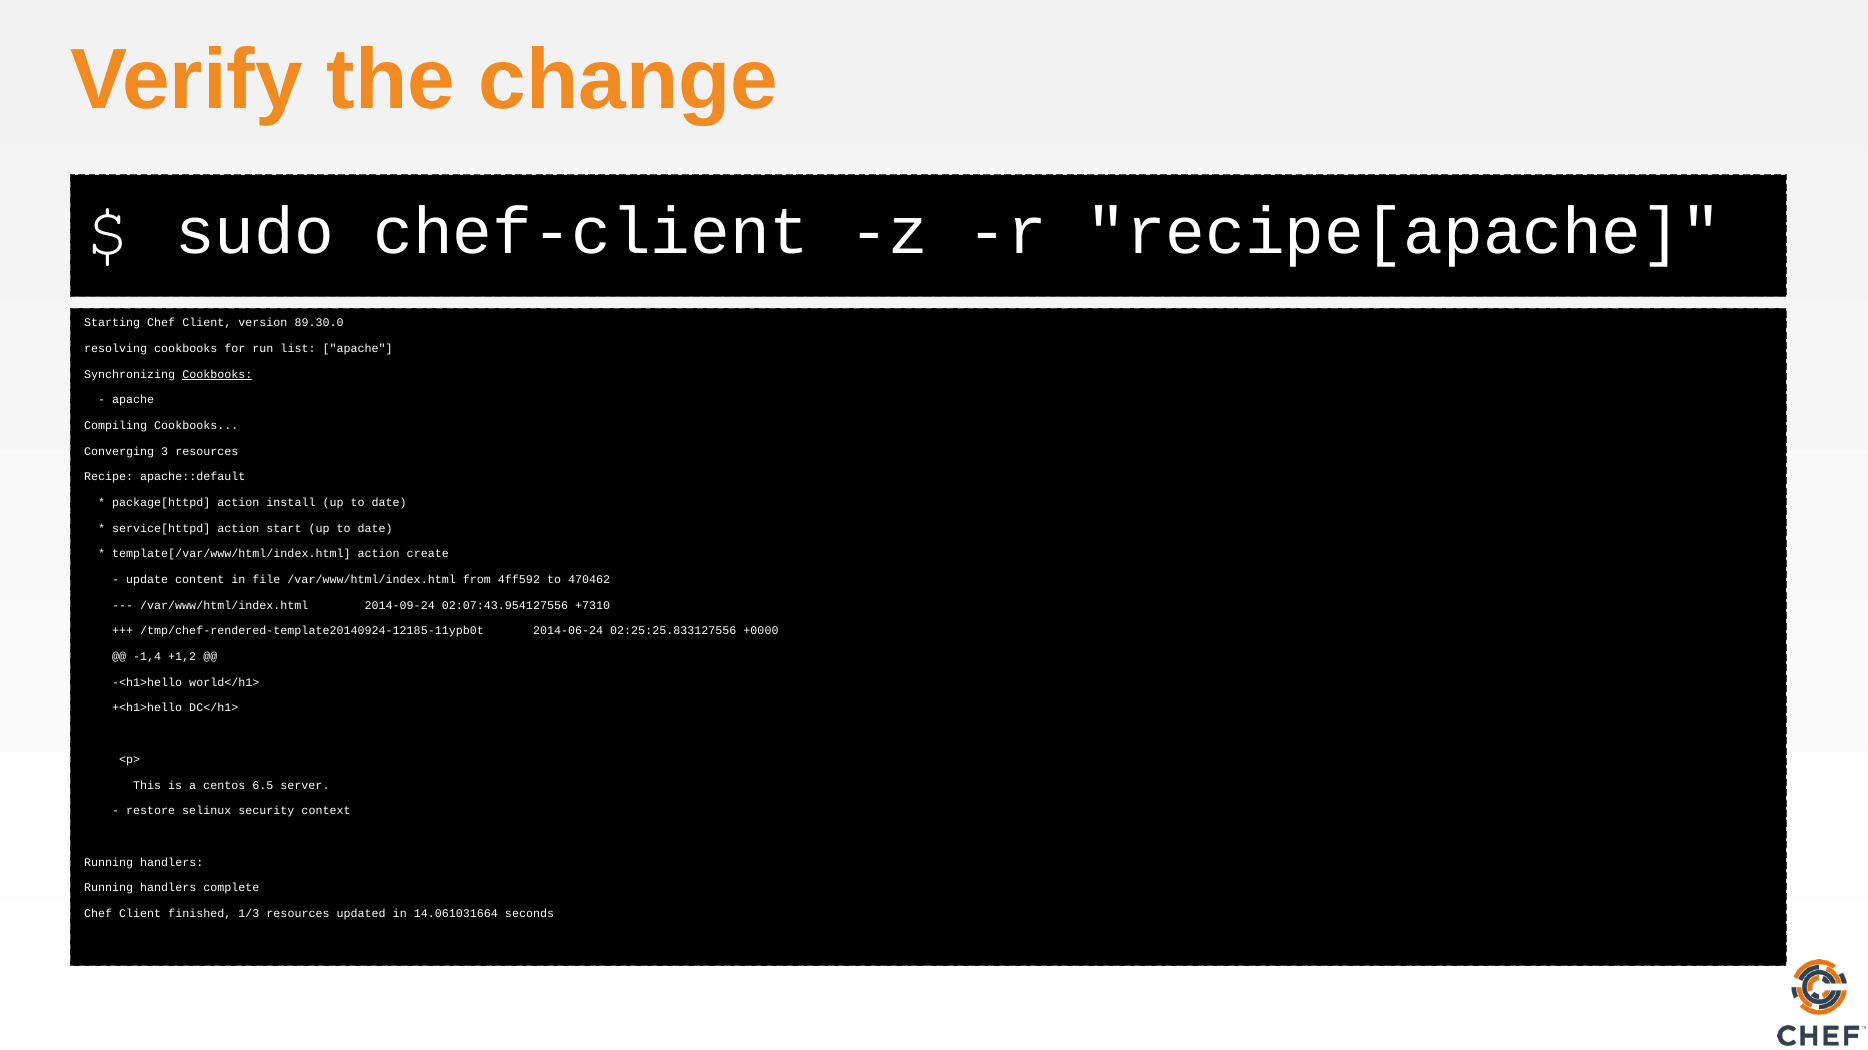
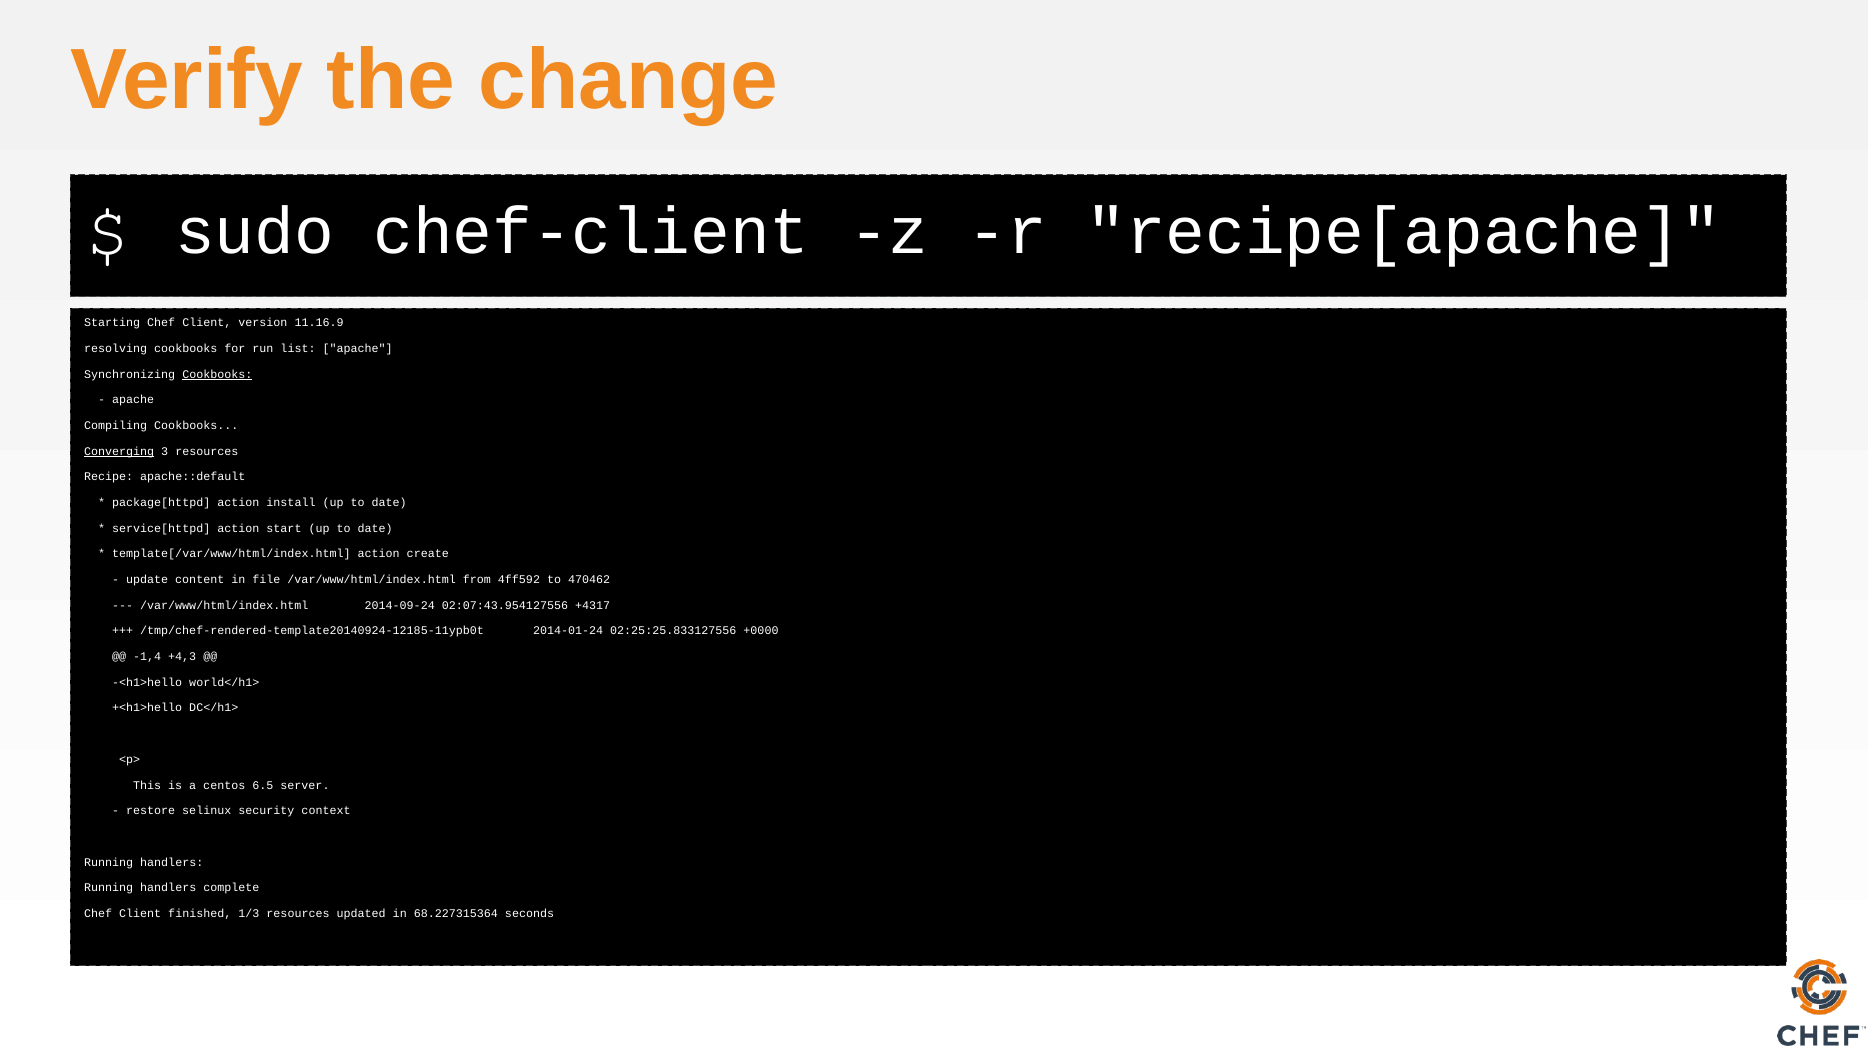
89.30.0: 89.30.0 -> 11.16.9
Converging underline: none -> present
+7310: +7310 -> +4317
2014-06-24: 2014-06-24 -> 2014-01-24
+1,2: +1,2 -> +4,3
14.061031664: 14.061031664 -> 68.227315364
